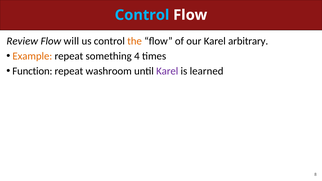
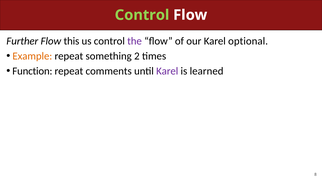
Control at (142, 15) colour: light blue -> light green
Review: Review -> Further
will: will -> this
the colour: orange -> purple
arbitrary: arbitrary -> optional
4: 4 -> 2
washroom: washroom -> comments
